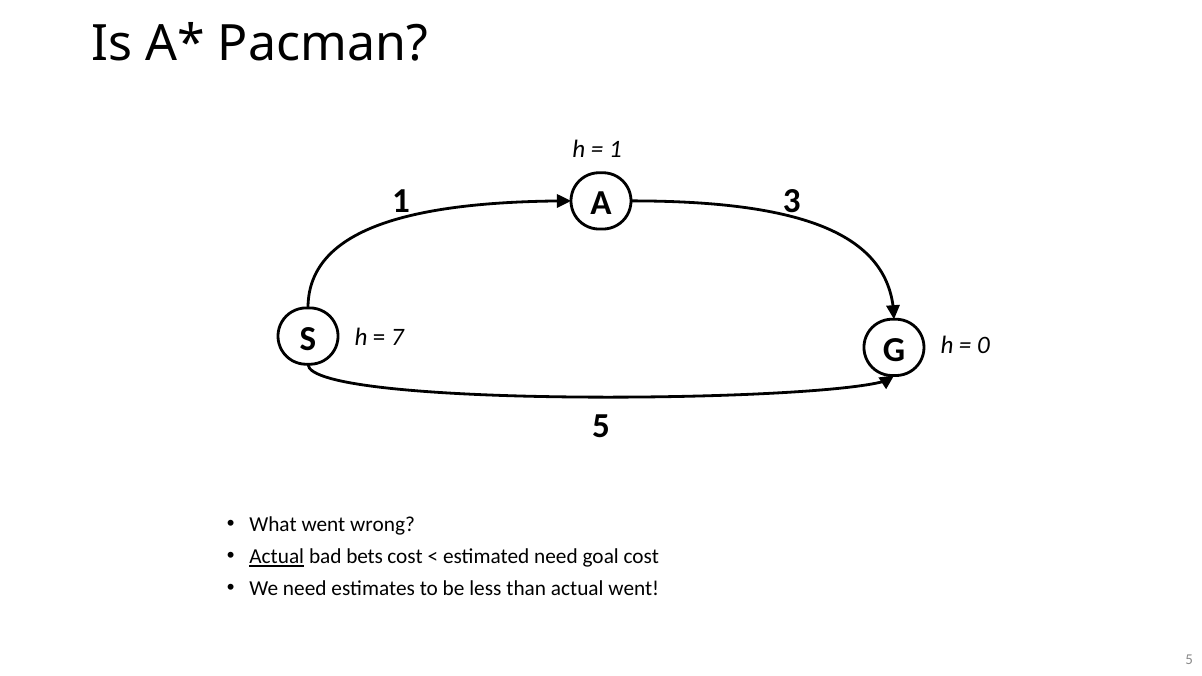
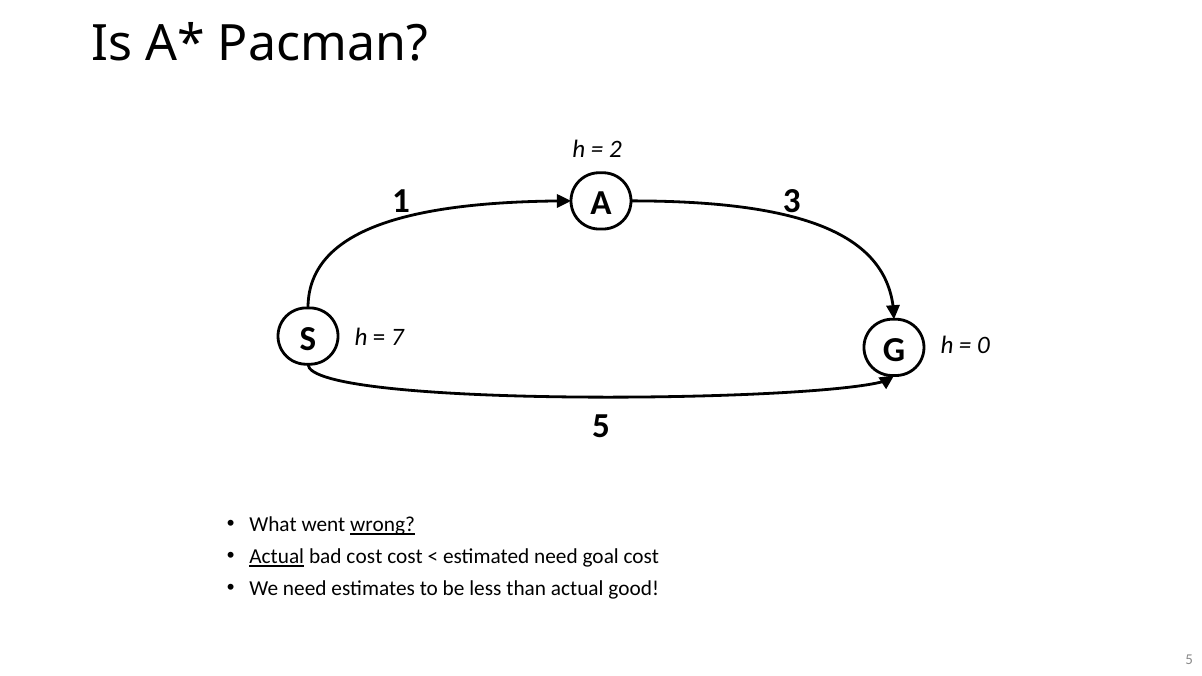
1 at (615, 149): 1 -> 2
wrong underline: none -> present
bad bets: bets -> cost
actual went: went -> good
